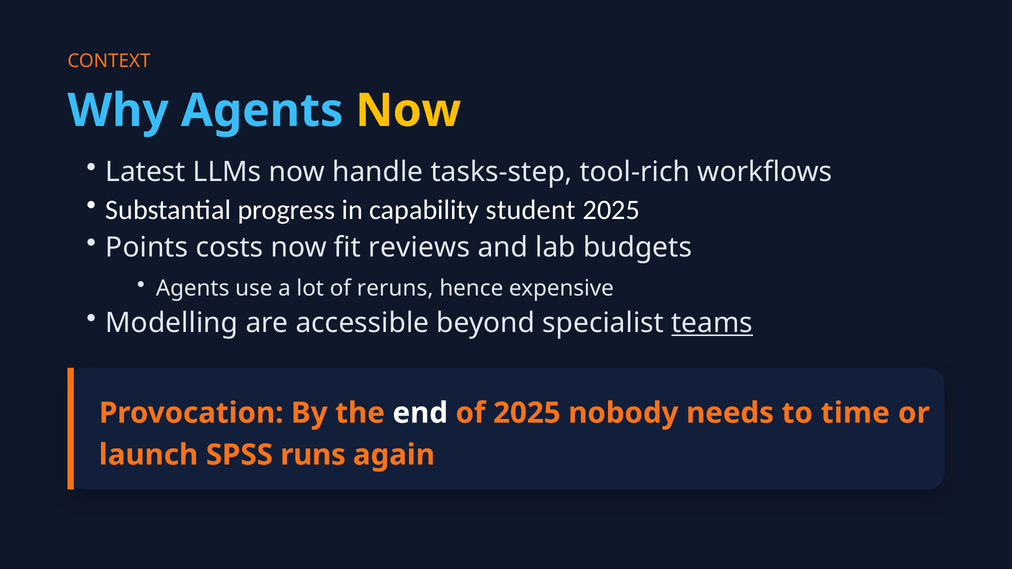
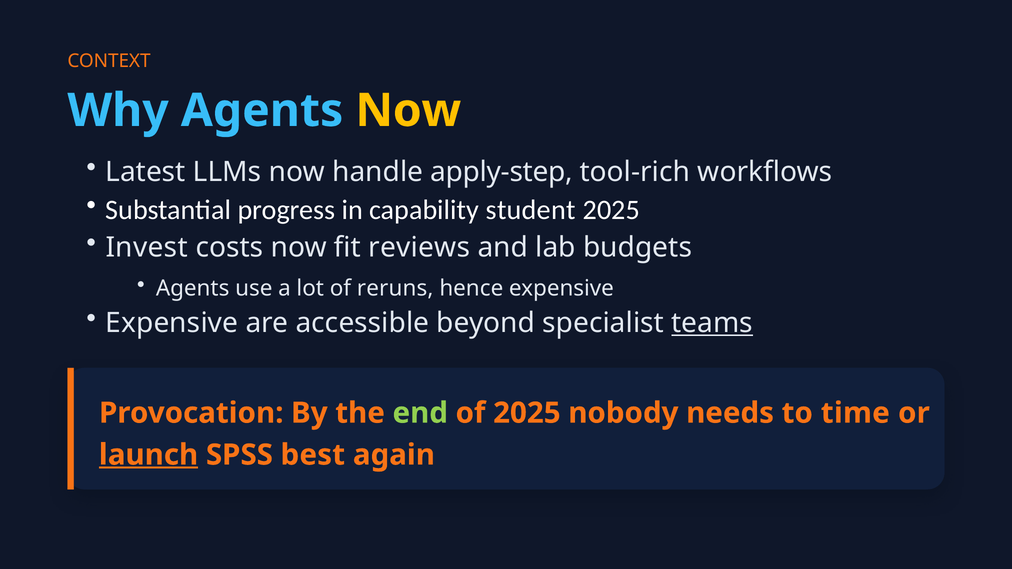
tasks-step: tasks-step -> apply-step
Points: Points -> Invest
Modelling at (172, 323): Modelling -> Expensive
end colour: white -> light green
launch underline: none -> present
runs: runs -> best
